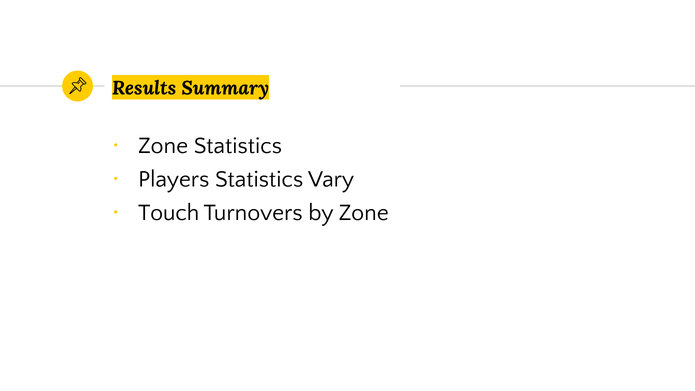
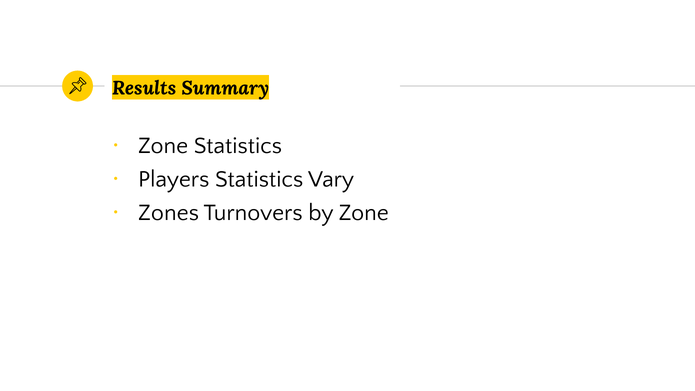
Touch: Touch -> Zones
